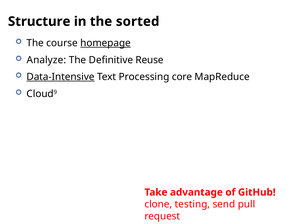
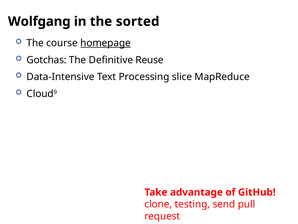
Structure: Structure -> Wolfgang
Analyze: Analyze -> Gotchas
Data-Intensive underline: present -> none
core: core -> slice
